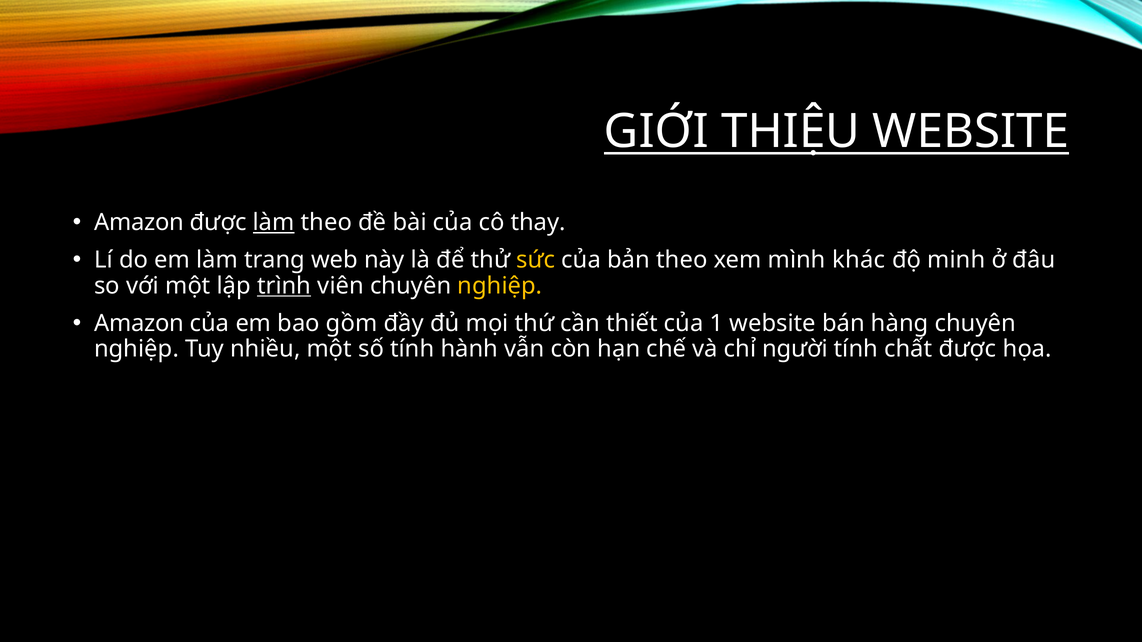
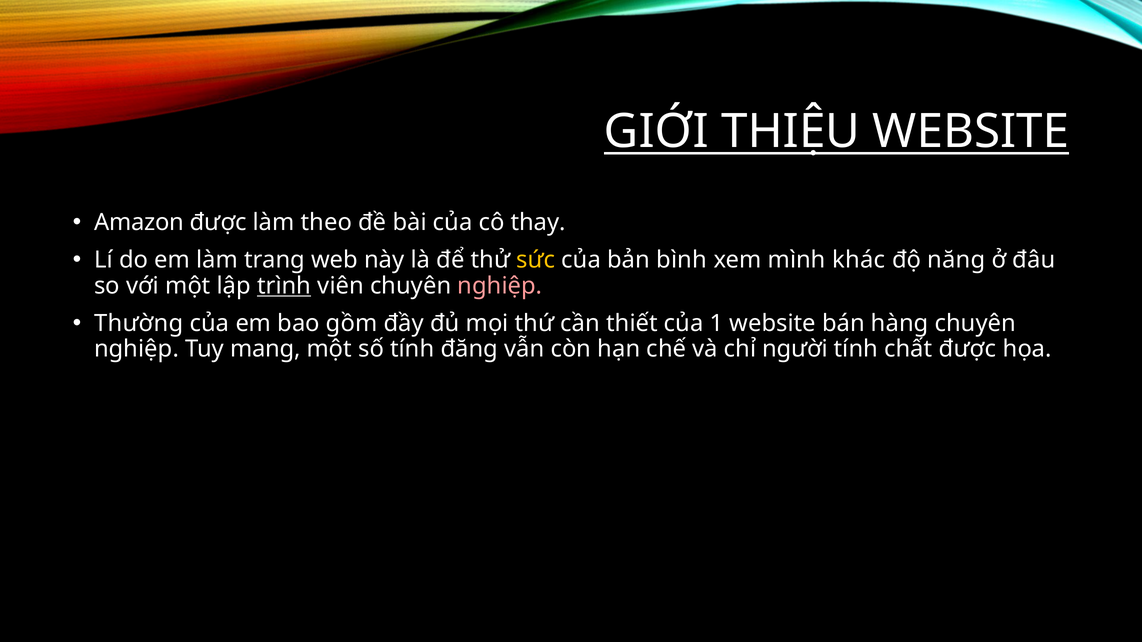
làm at (274, 223) underline: present -> none
bản theo: theo -> bình
minh: minh -> năng
nghiệp at (500, 286) colour: yellow -> pink
Amazon at (139, 324): Amazon -> Thường
nhiều: nhiều -> mang
hành: hành -> đăng
